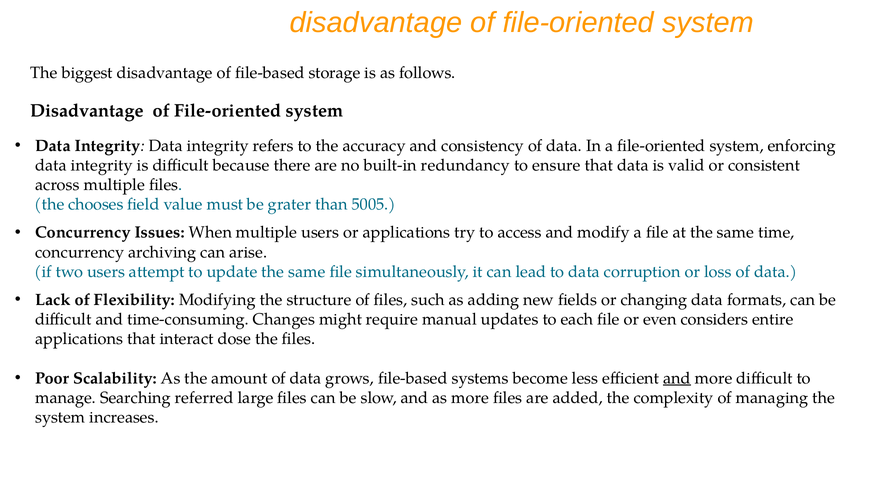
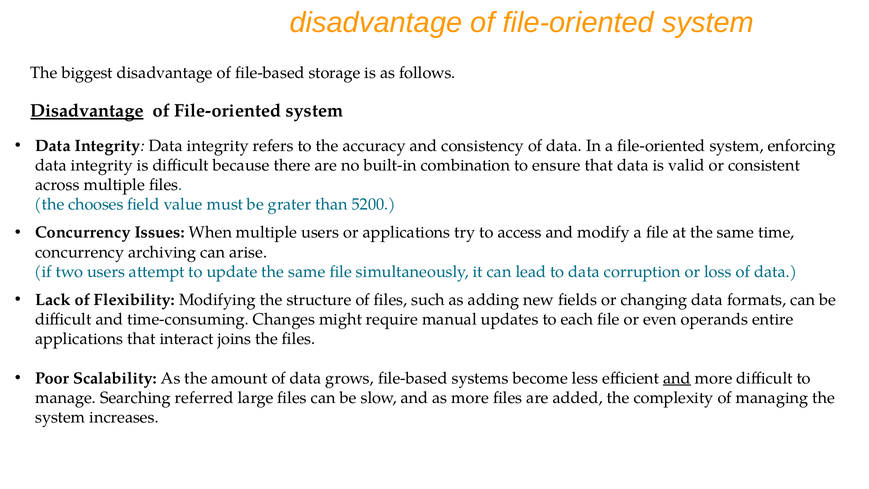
Disadvantage at (87, 111) underline: none -> present
redundancy: redundancy -> combination
5005: 5005 -> 5200
considers: considers -> operands
dose: dose -> joins
